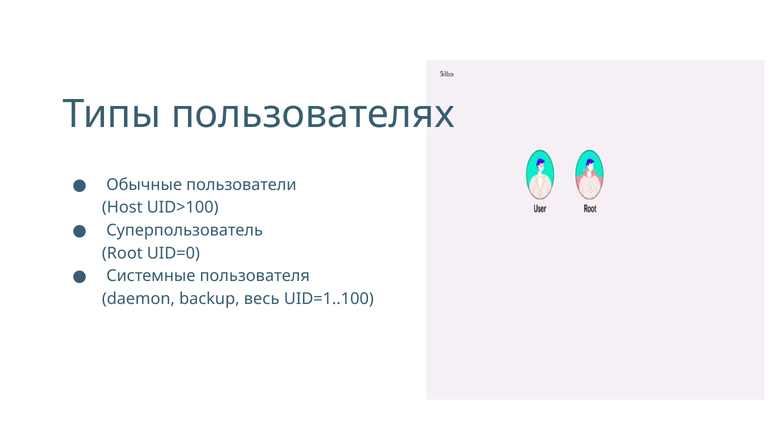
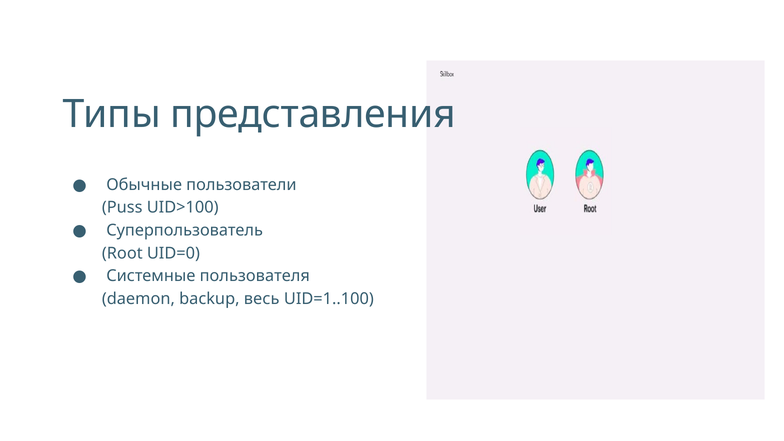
пользователях: пользователях -> представления
Host: Host -> Puss
